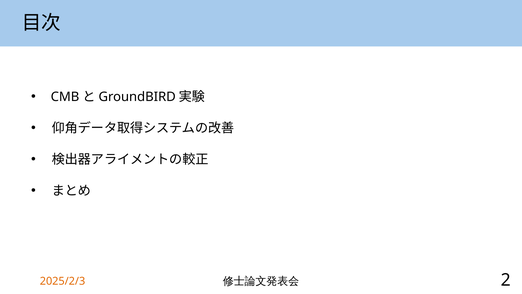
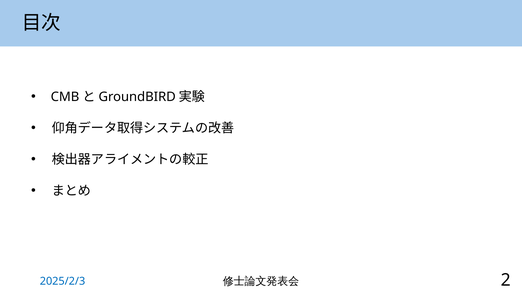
2025/2/3 colour: orange -> blue
